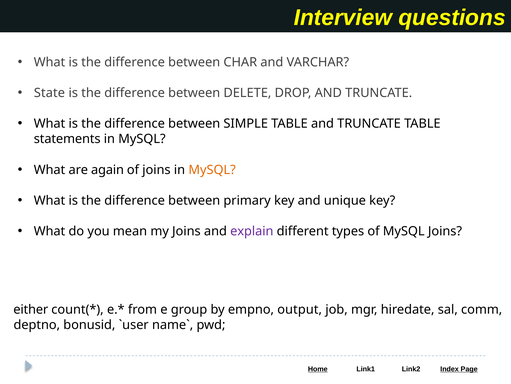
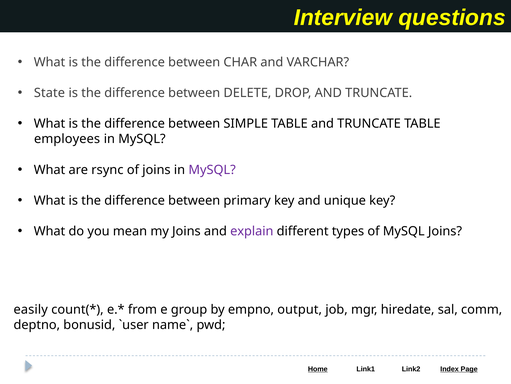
statements: statements -> employees
again: again -> rsync
MySQL at (212, 169) colour: orange -> purple
either: either -> easily
